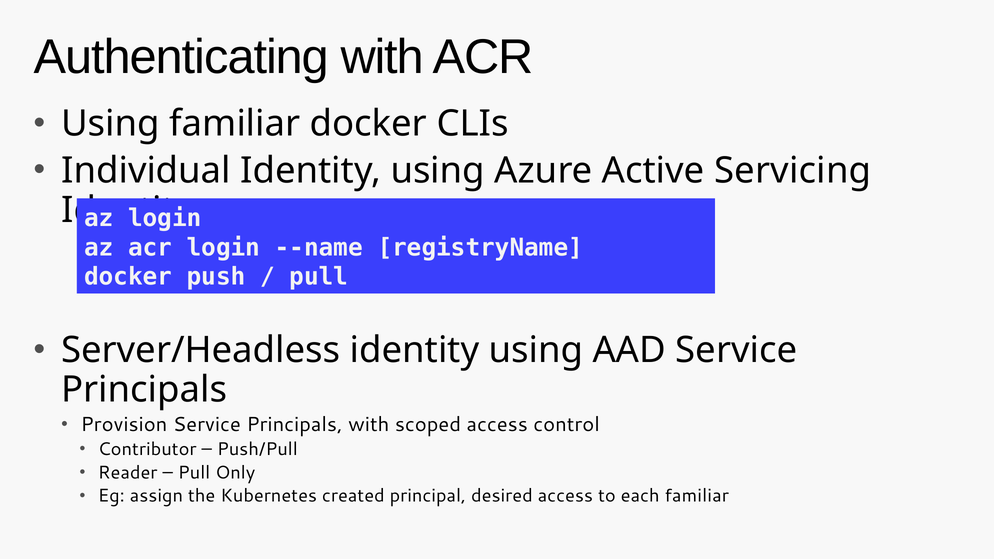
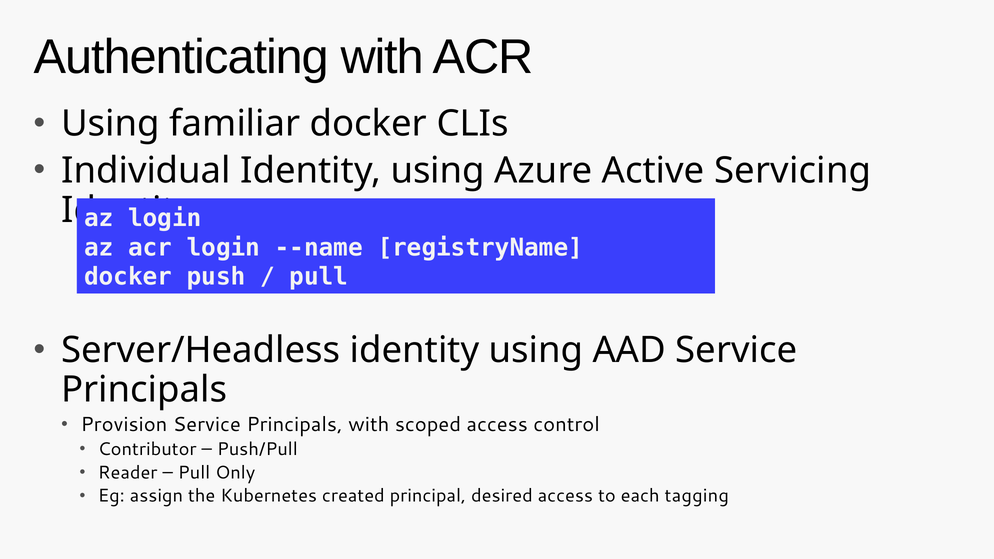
each familiar: familiar -> tagging
